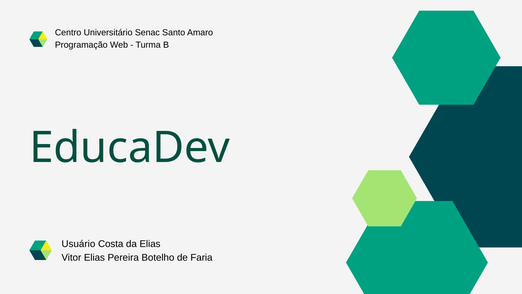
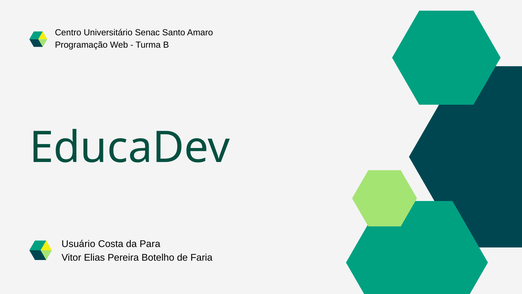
da Elias: Elias -> Para
